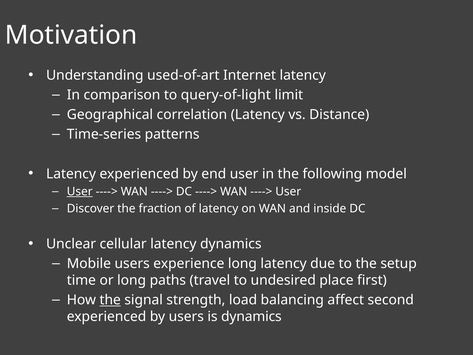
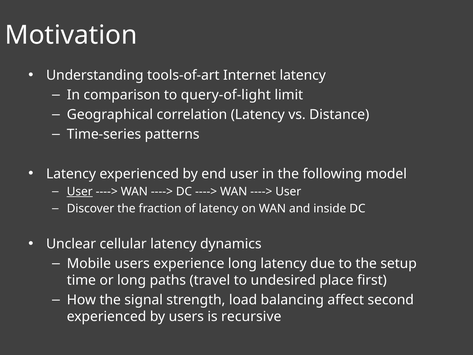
used-of-art: used-of-art -> tools-of-art
the at (110, 300) underline: present -> none
is dynamics: dynamics -> recursive
